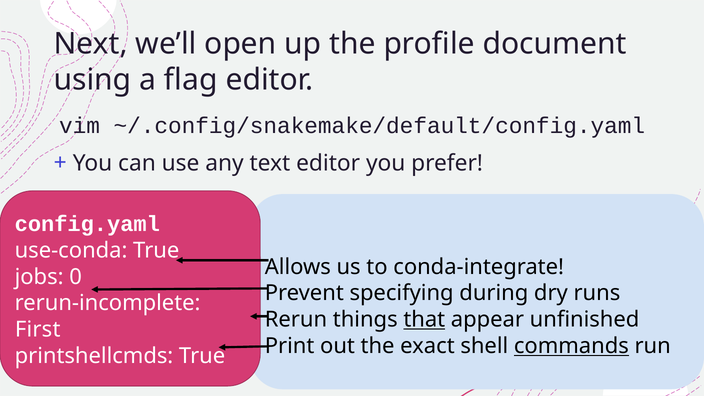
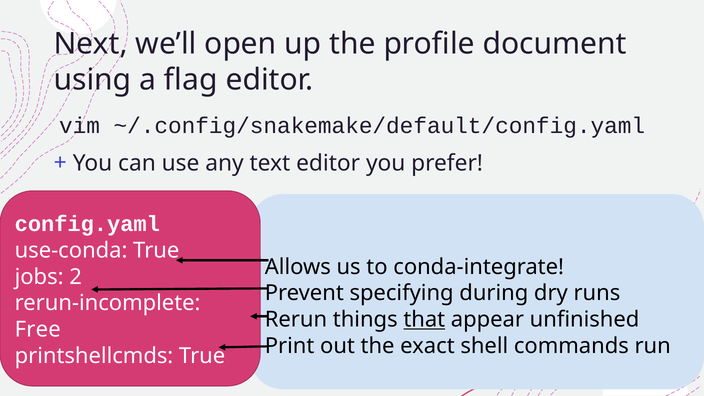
0: 0 -> 2
First: First -> Free
commands underline: present -> none
